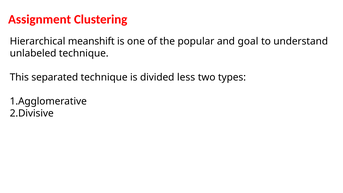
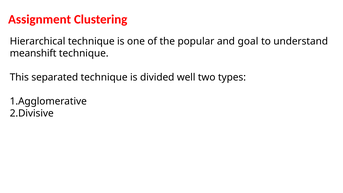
Hierarchical meanshift: meanshift -> technique
unlabeled: unlabeled -> meanshift
less: less -> well
